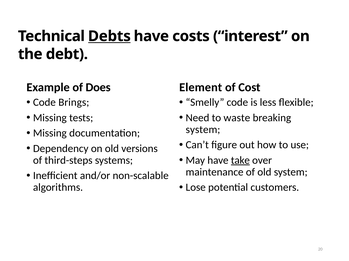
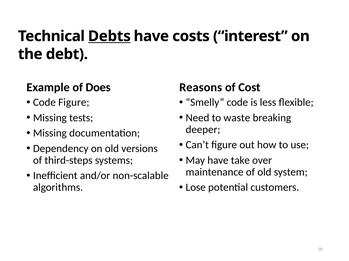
Element: Element -> Reasons
Code Brings: Brings -> Figure
system at (203, 130): system -> deeper
take underline: present -> none
